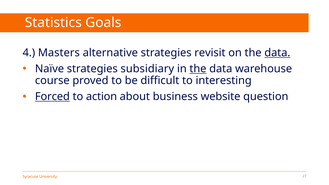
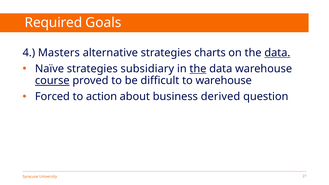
Statistics: Statistics -> Required
revisit: revisit -> charts
course underline: none -> present
to interesting: interesting -> warehouse
Forced underline: present -> none
website: website -> derived
